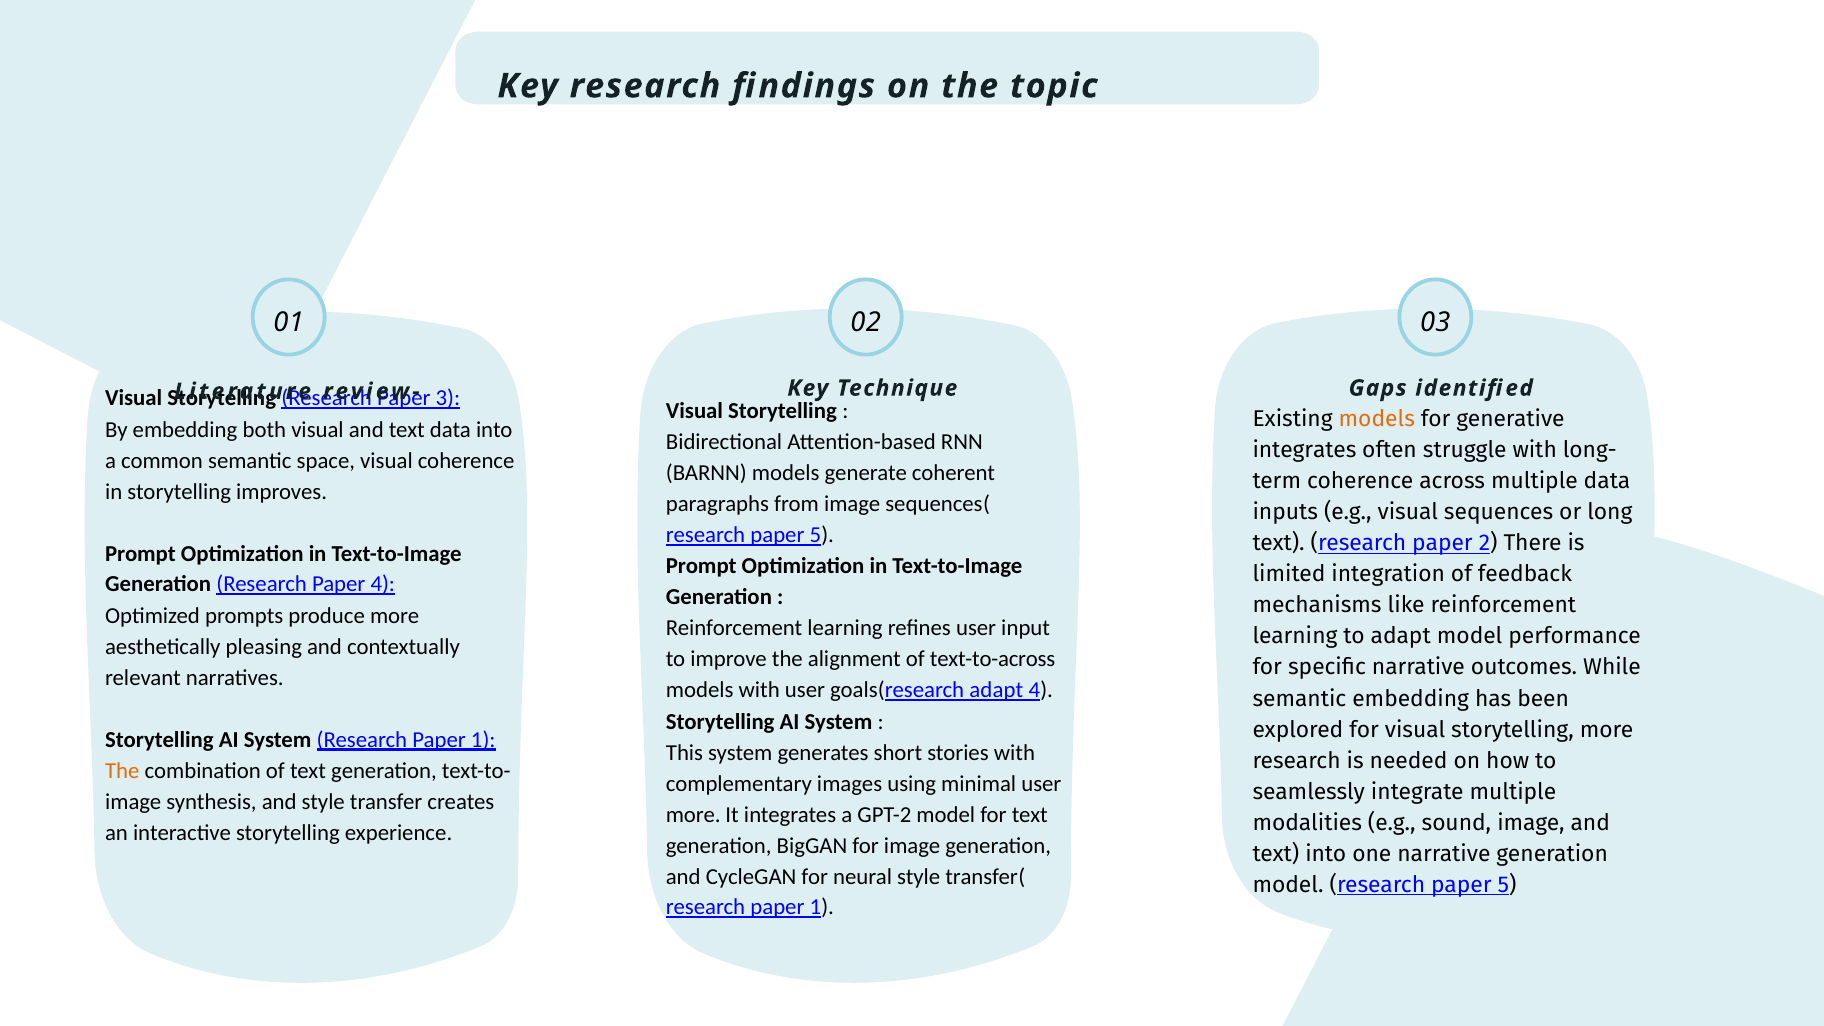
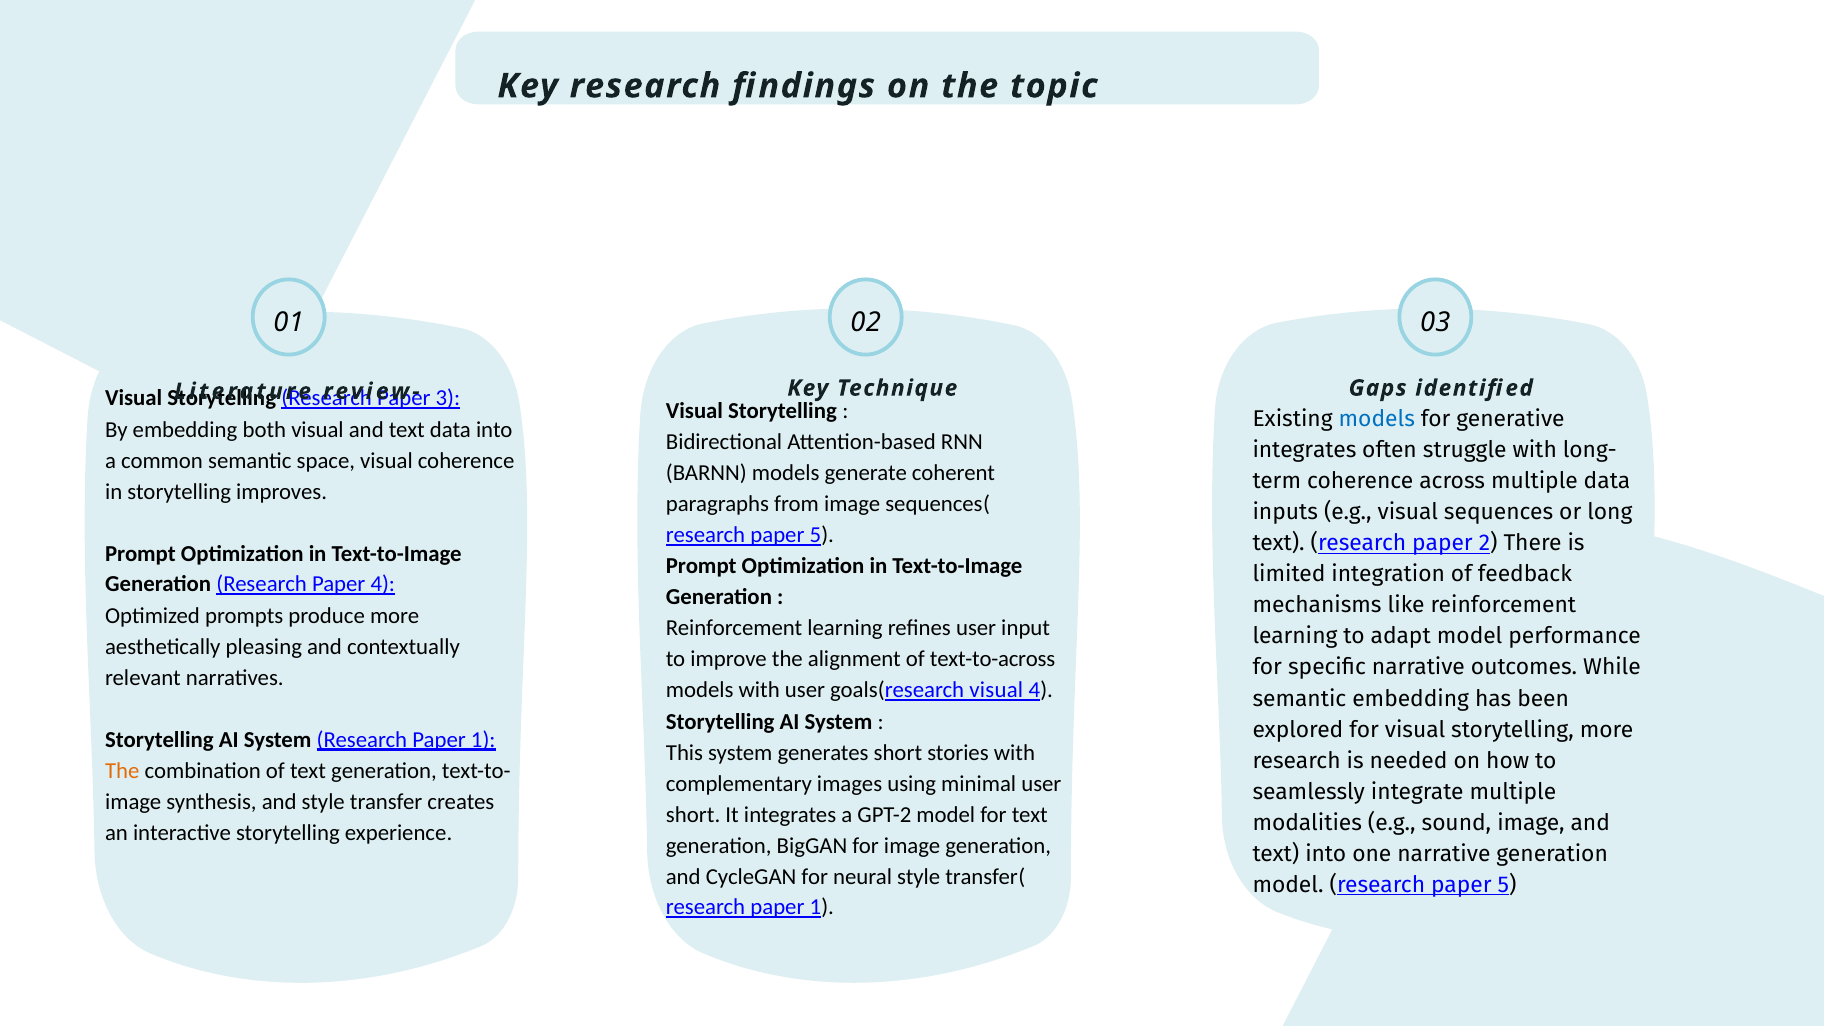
models at (1377, 419) colour: orange -> blue
research adapt: adapt -> visual
more at (693, 815): more -> short
